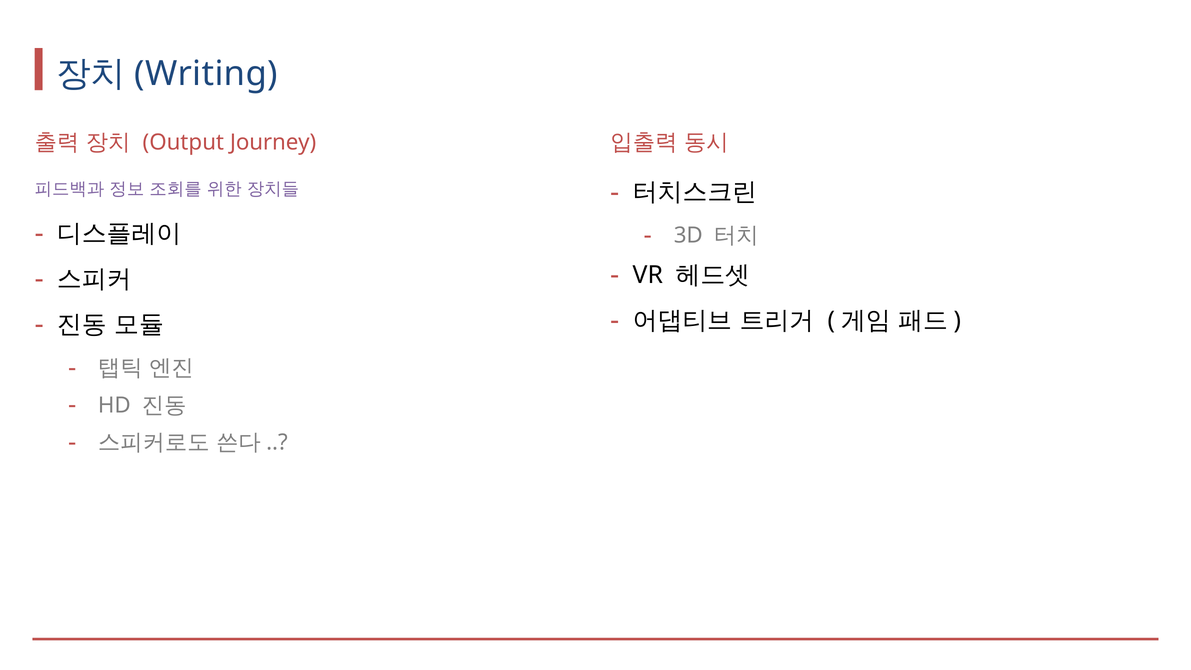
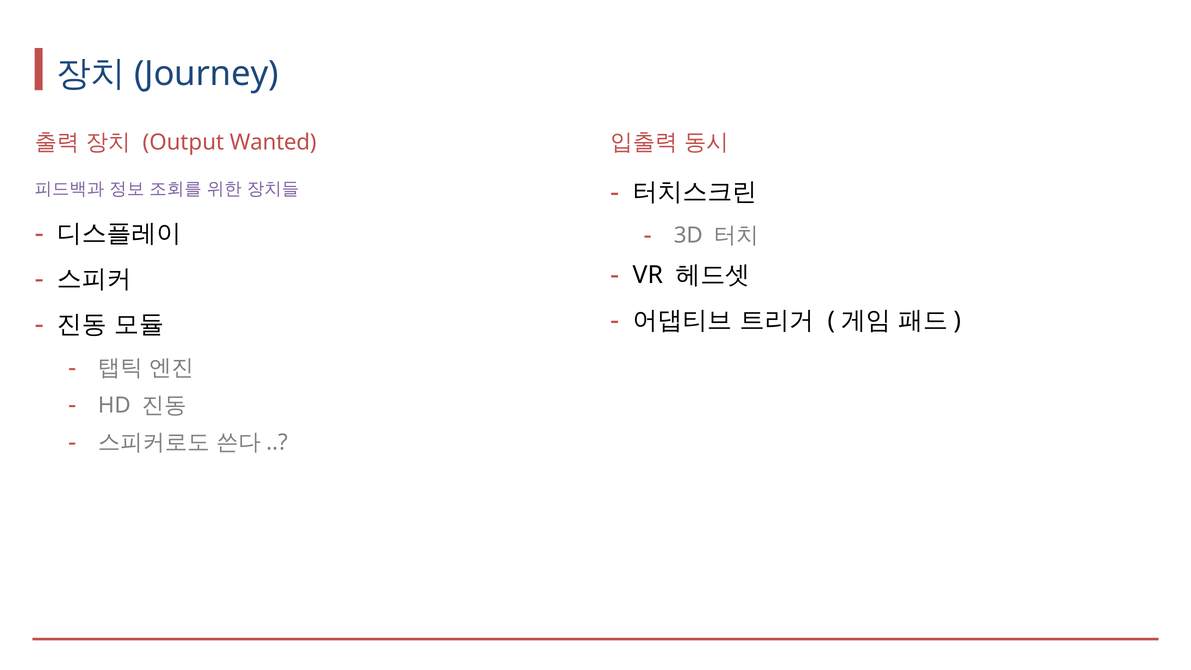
Writing: Writing -> Journey
Journey: Journey -> Wanted
